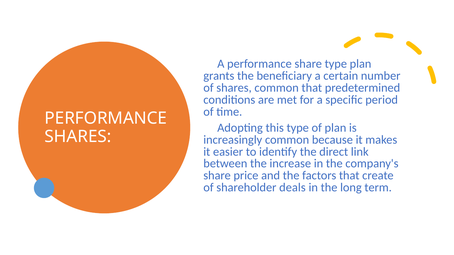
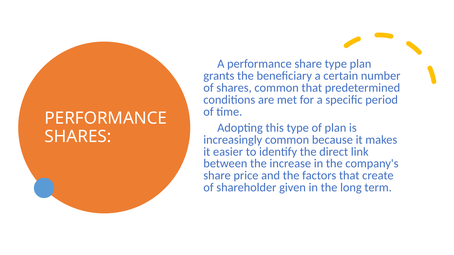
deals: deals -> given
